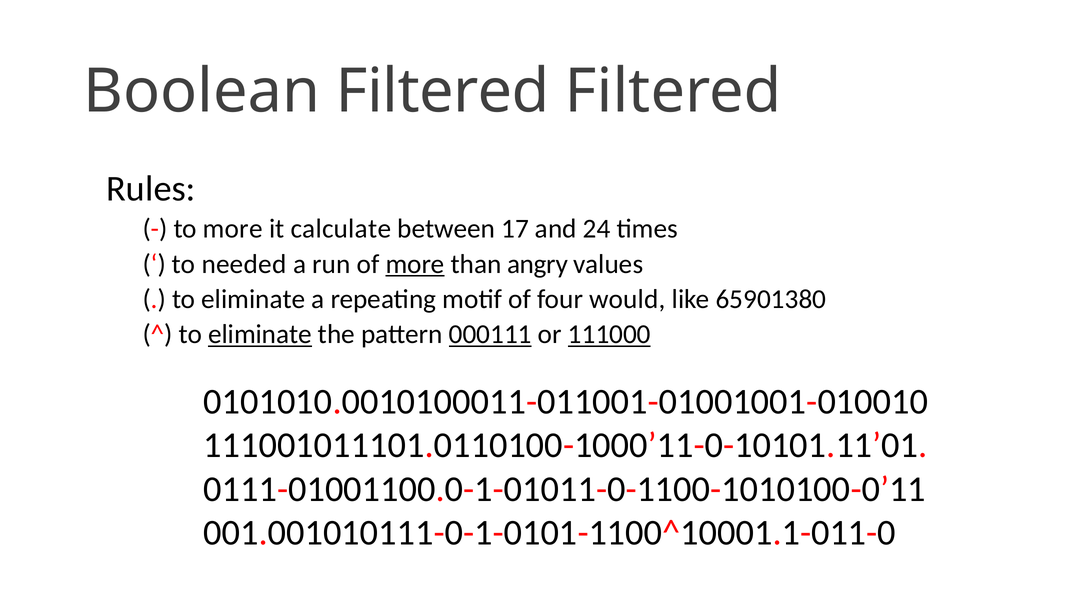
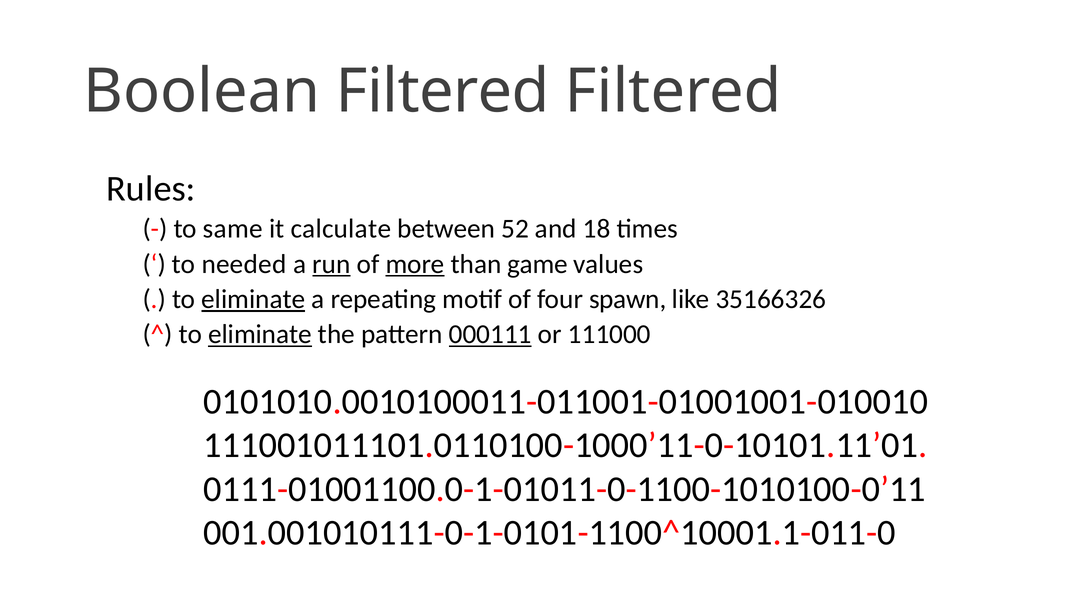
to more: more -> same
17: 17 -> 52
24: 24 -> 18
run underline: none -> present
angry: angry -> game
eliminate at (253, 299) underline: none -> present
would: would -> spawn
65901380: 65901380 -> 35166326
111000 underline: present -> none
